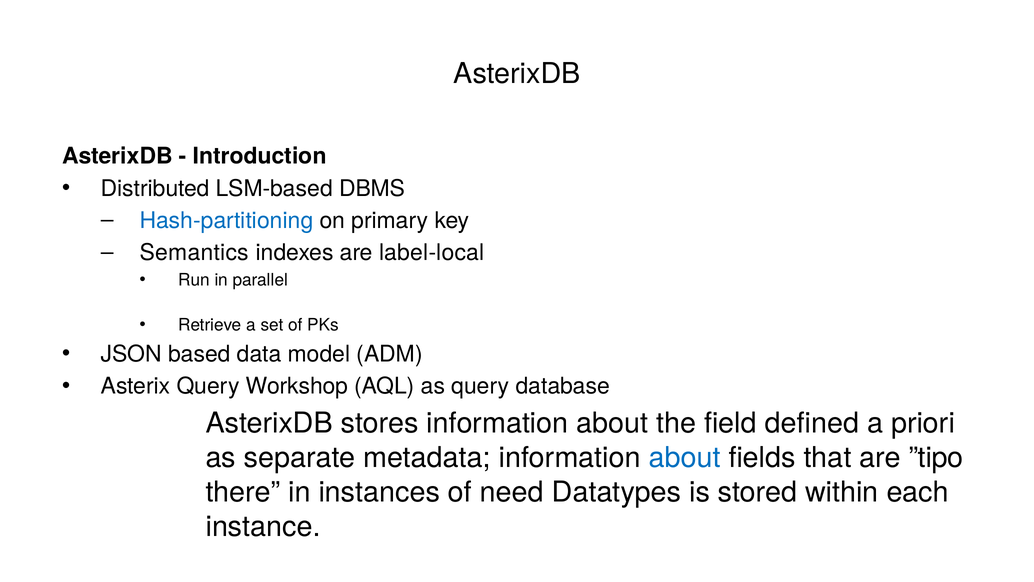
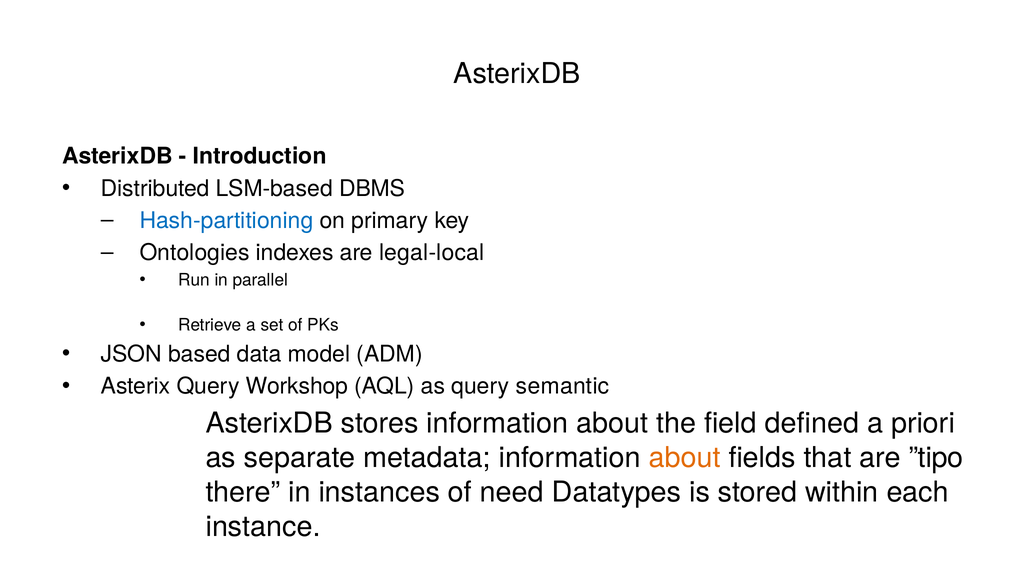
Semantics: Semantics -> Ontologies
label-local: label-local -> legal-local
database: database -> semantic
about at (685, 458) colour: blue -> orange
